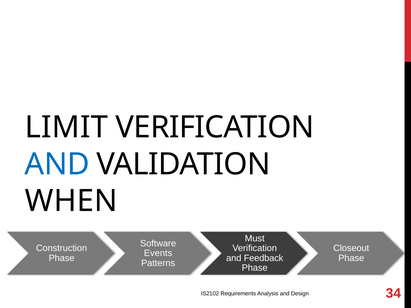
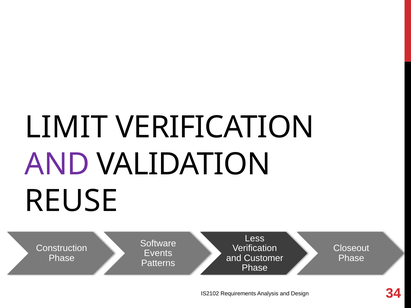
AND at (57, 164) colour: blue -> purple
WHEN: WHEN -> REUSE
Must: Must -> Less
Feedback: Feedback -> Customer
